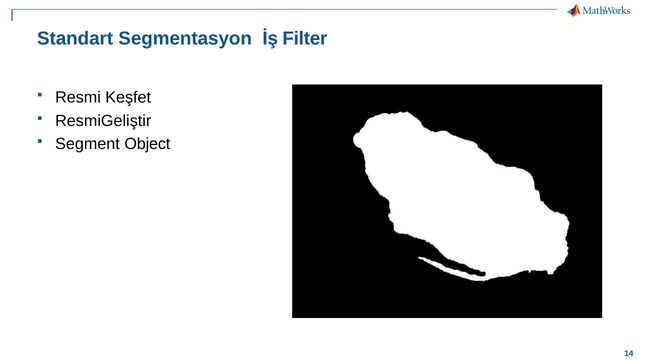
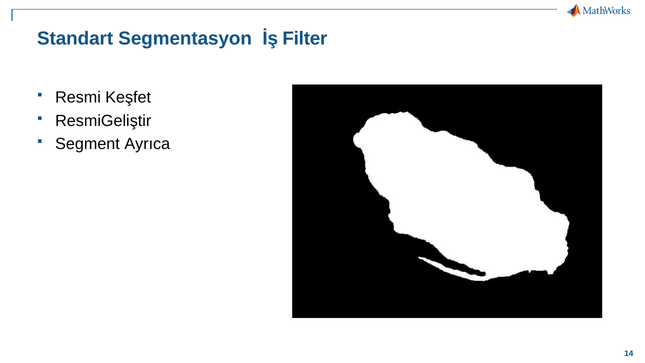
Object: Object -> Ayrıca
